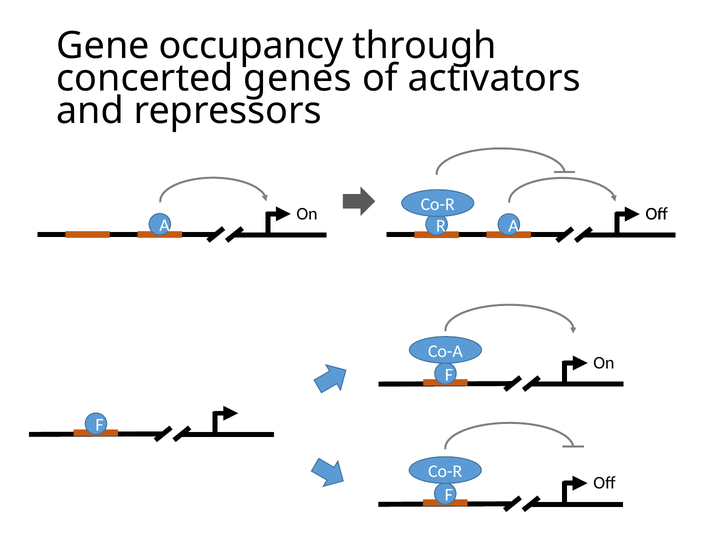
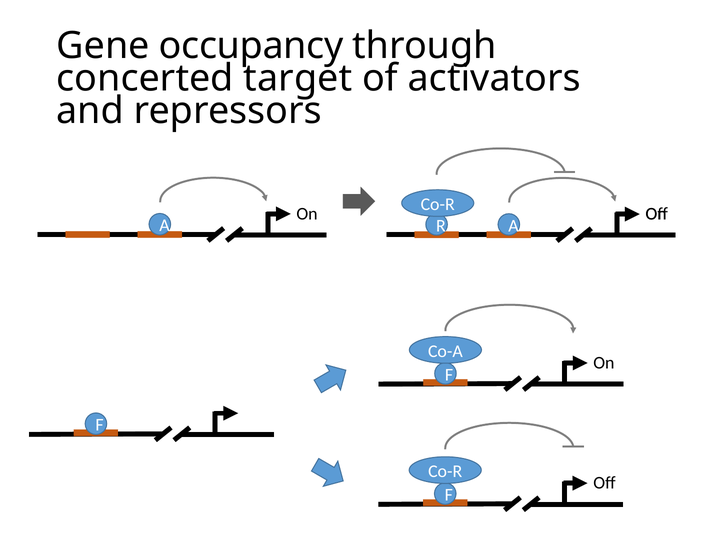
genes: genes -> target
